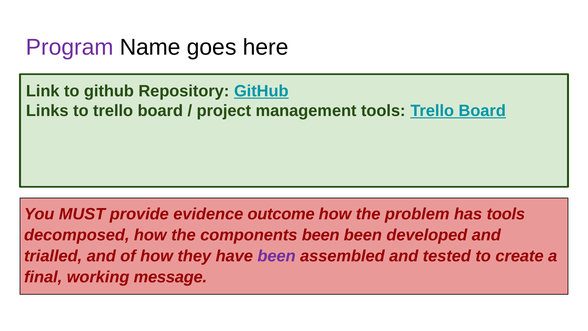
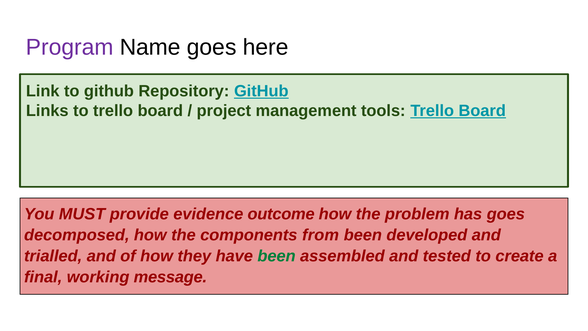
has tools: tools -> goes
components been: been -> from
been at (277, 256) colour: purple -> green
